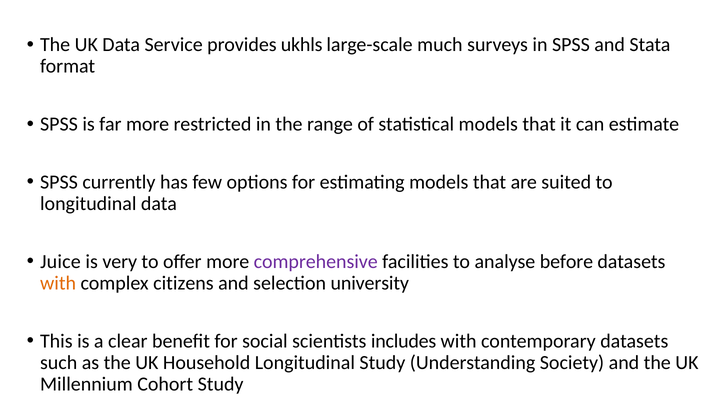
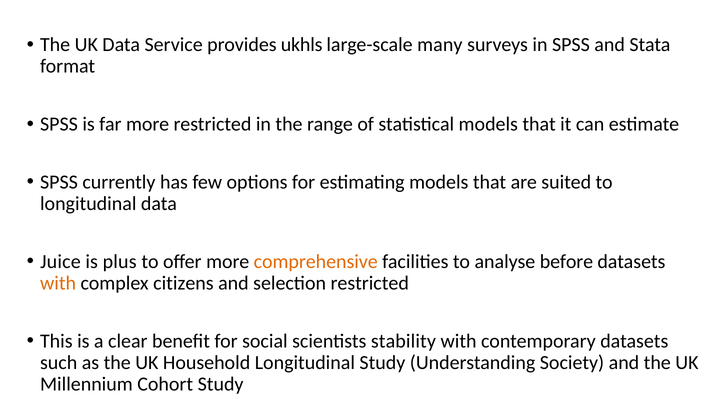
much: much -> many
very: very -> plus
comprehensive colour: purple -> orange
selection university: university -> restricted
includes: includes -> stability
